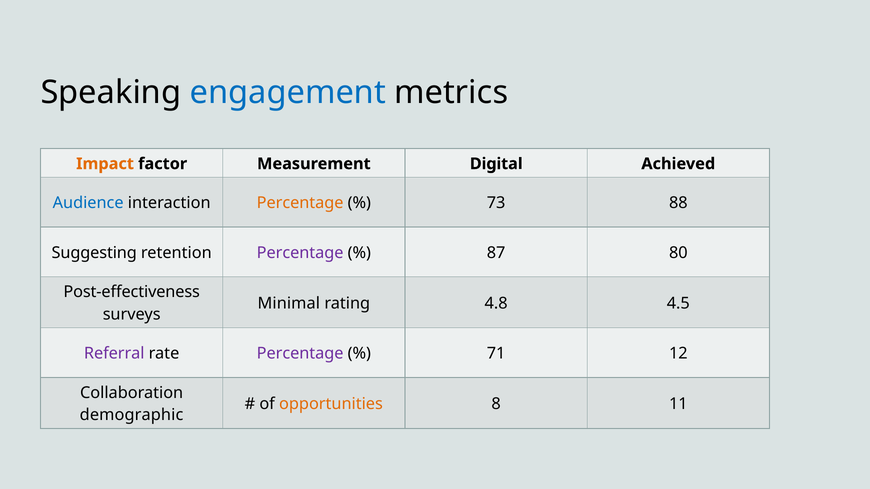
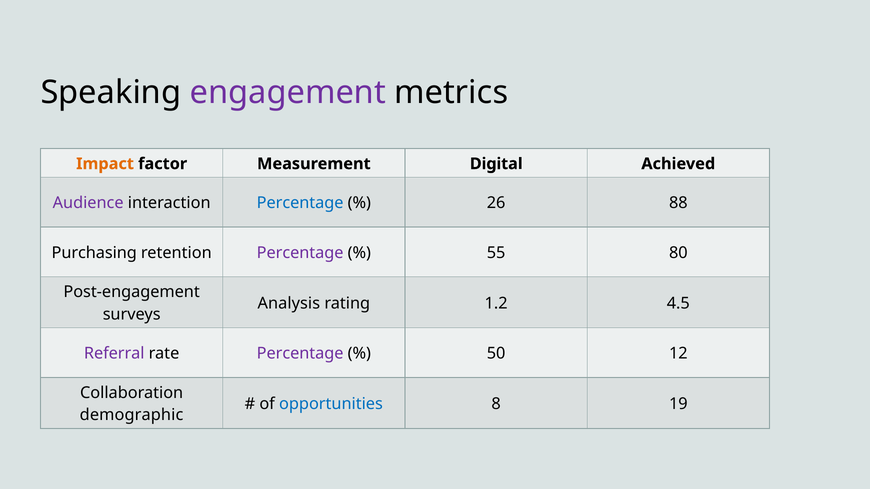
engagement colour: blue -> purple
Audience colour: blue -> purple
Percentage at (300, 203) colour: orange -> blue
73: 73 -> 26
Suggesting: Suggesting -> Purchasing
87: 87 -> 55
Post-effectiveness: Post-effectiveness -> Post-engagement
Minimal: Minimal -> Analysis
4.8: 4.8 -> 1.2
71: 71 -> 50
opportunities colour: orange -> blue
11: 11 -> 19
